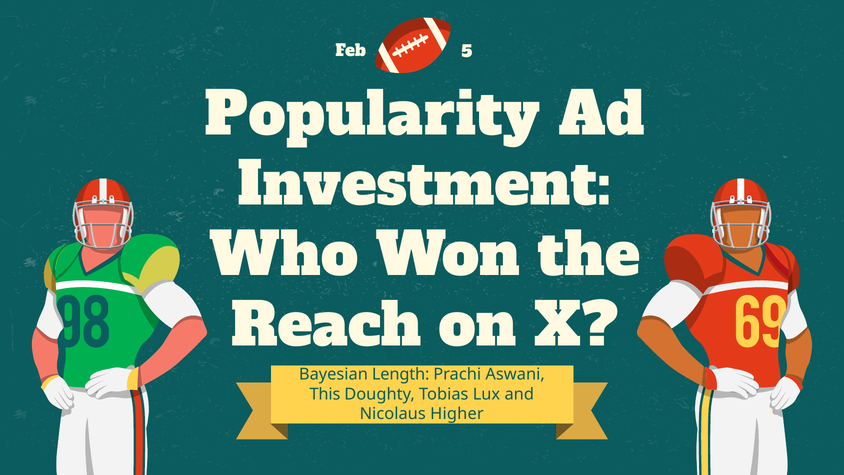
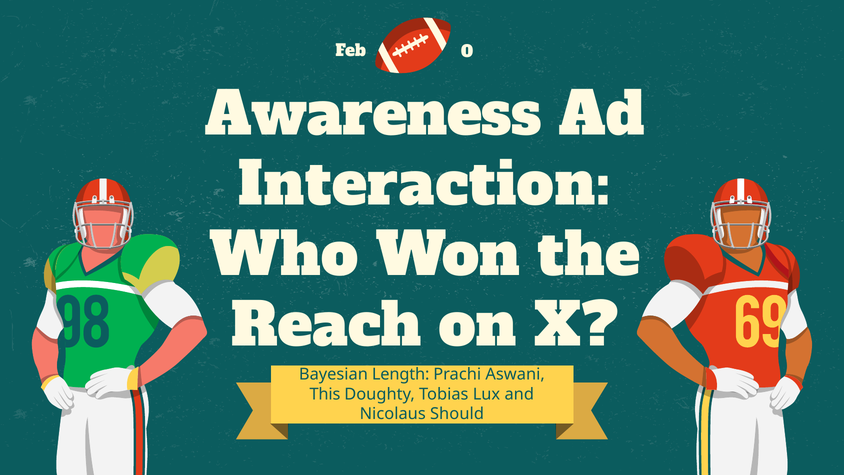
5: 5 -> 0
Popularity: Popularity -> Awareness
Investment: Investment -> Interaction
Higher: Higher -> Should
